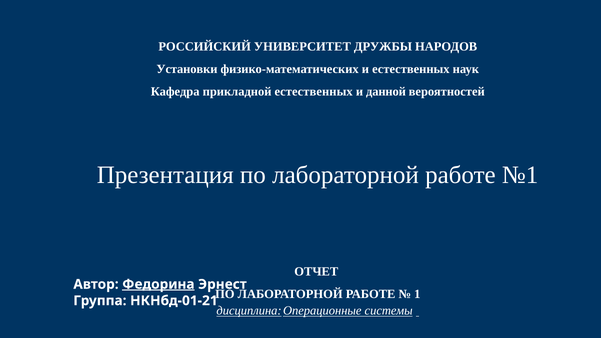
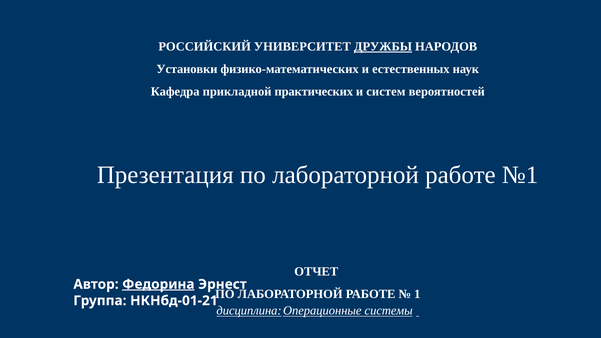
ДРУЖБЫ underline: none -> present
прикладной естественных: естественных -> практических
данной: данной -> систем
